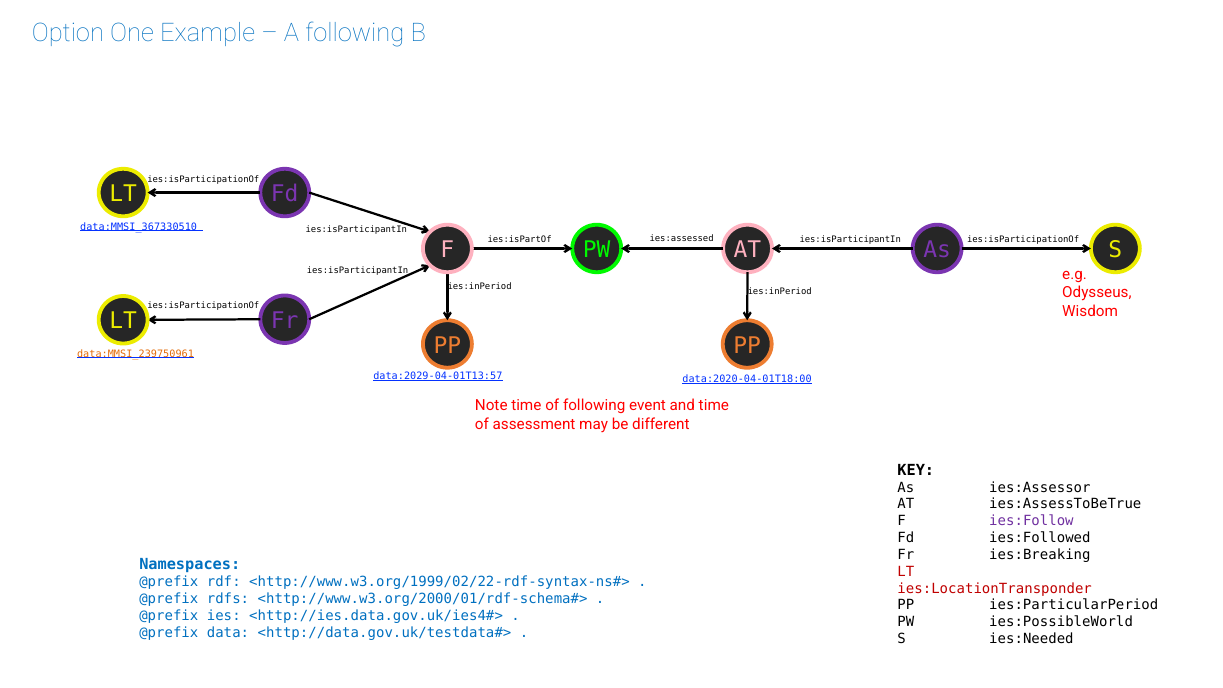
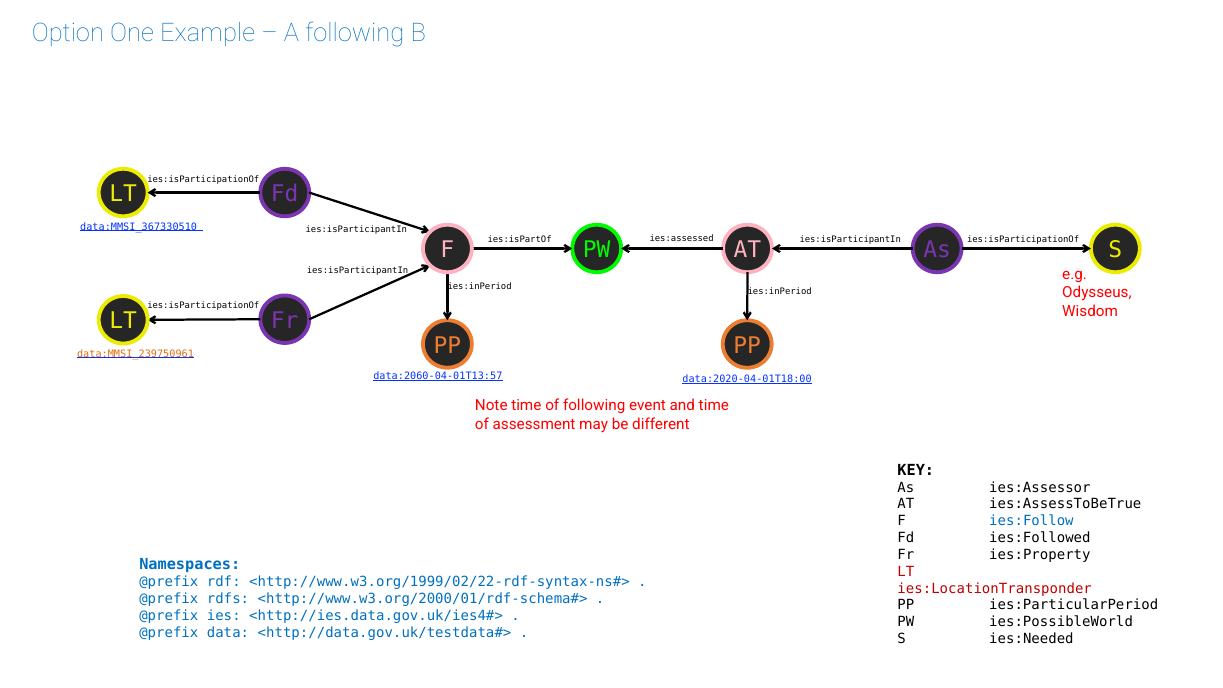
data:2029-04-01T13:57: data:2029-04-01T13:57 -> data:2060-04-01T13:57
ies:Follow colour: purple -> blue
ies:Breaking: ies:Breaking -> ies:Property
